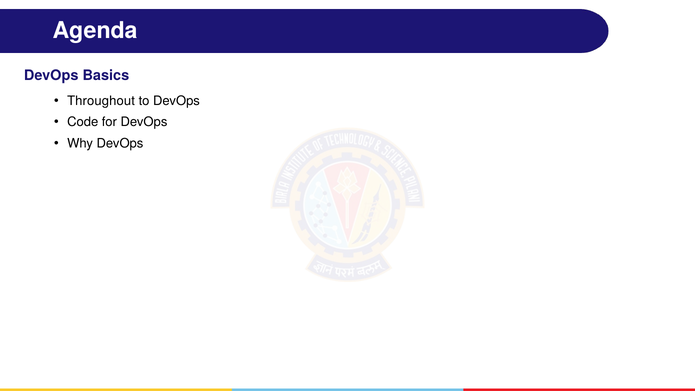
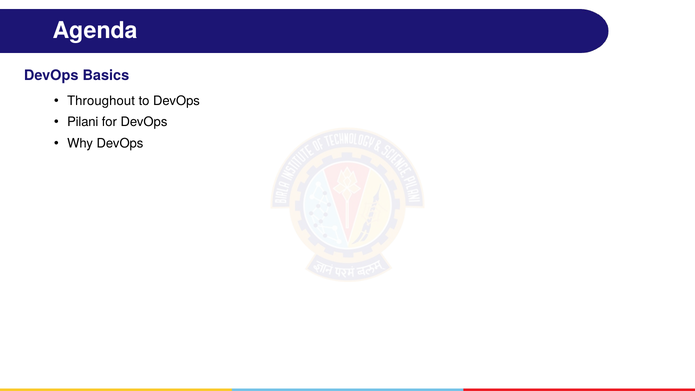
Code: Code -> Pilani
